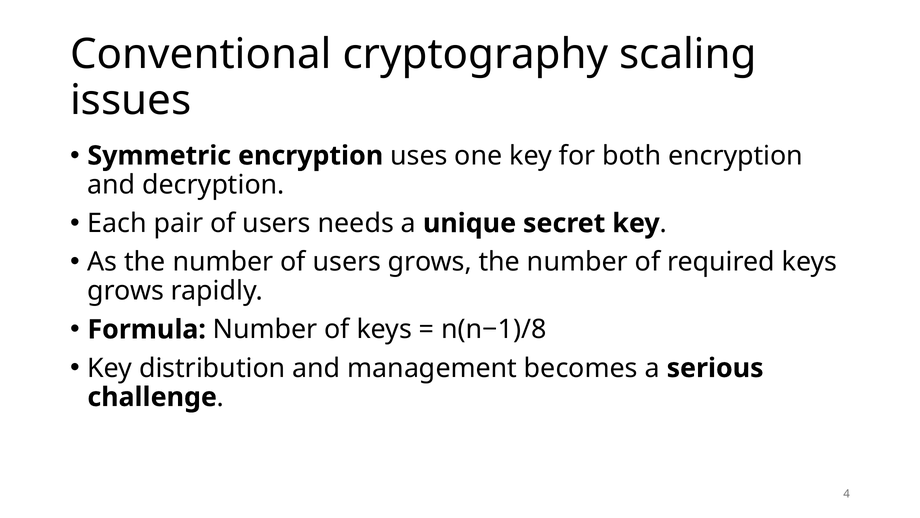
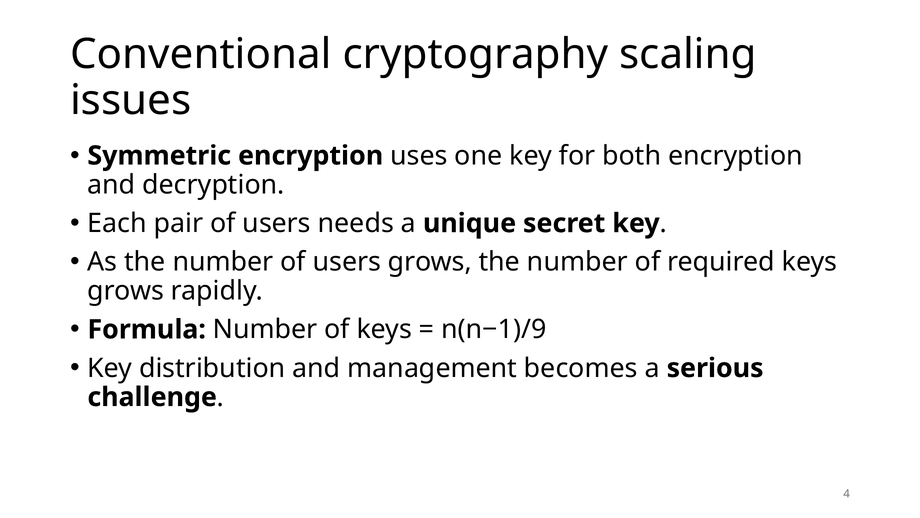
n(n−1)/8: n(n−1)/8 -> n(n−1)/9
